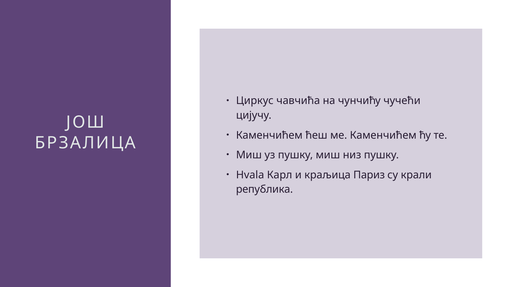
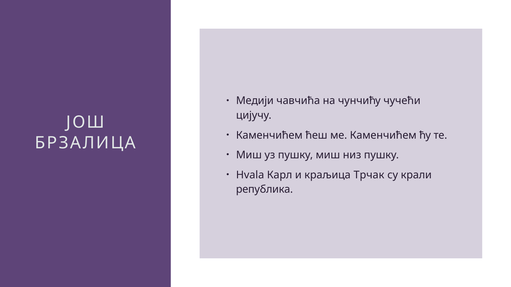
Циркус: Циркус -> Медији
Париз: Париз -> Трчак
